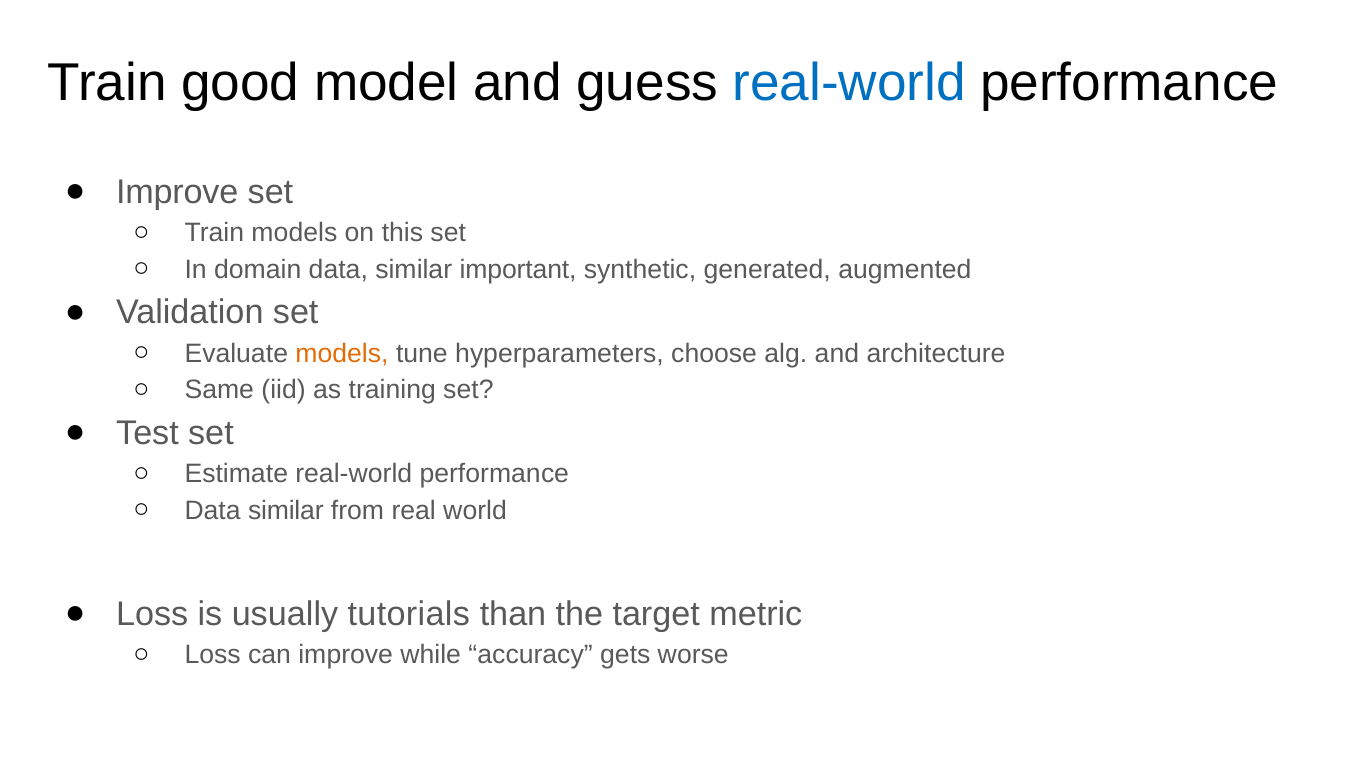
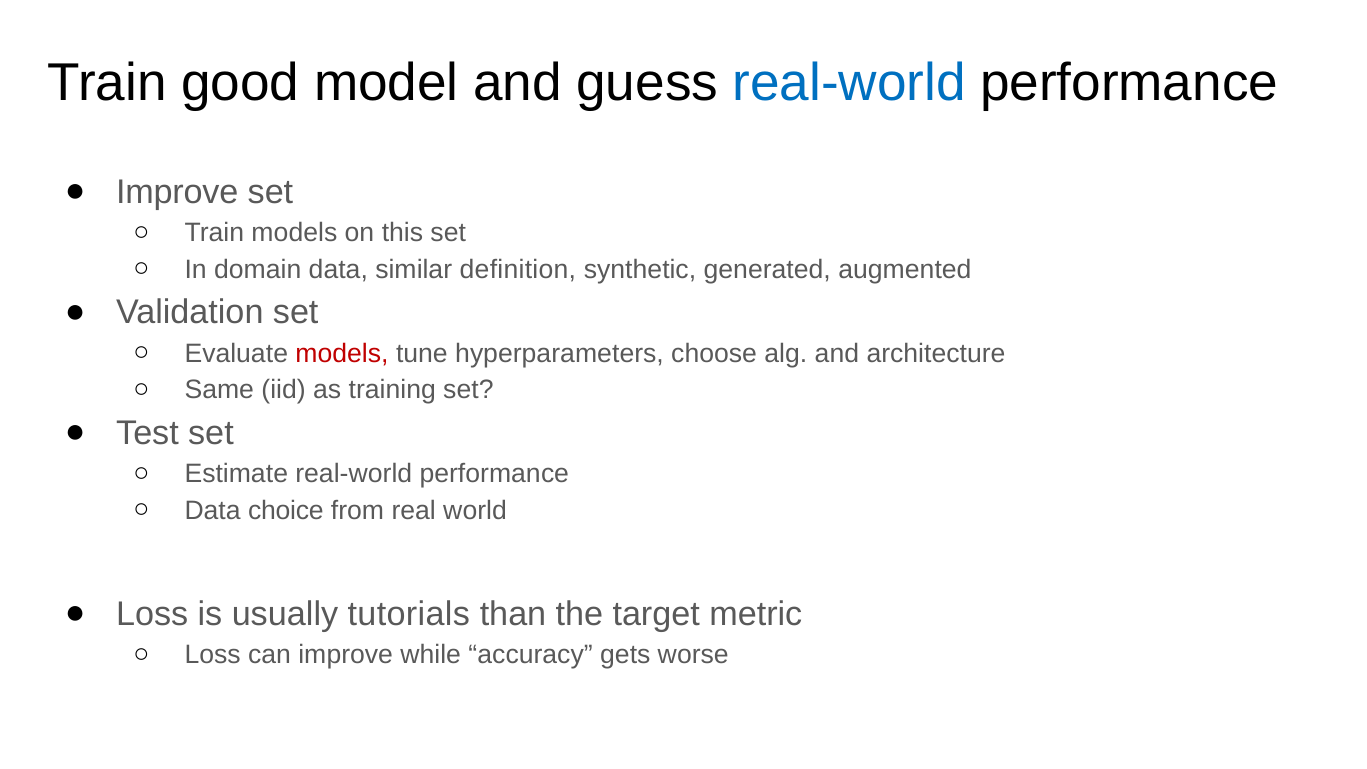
important: important -> definition
models at (342, 353) colour: orange -> red
similar at (286, 510): similar -> choice
